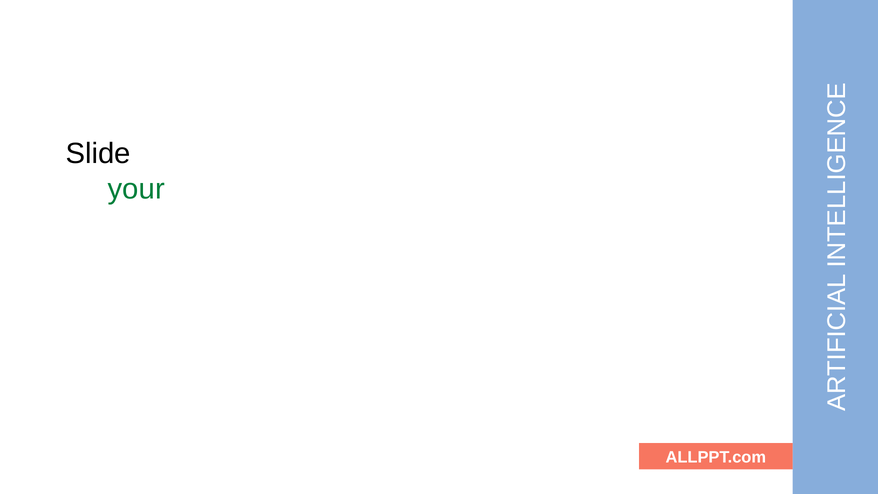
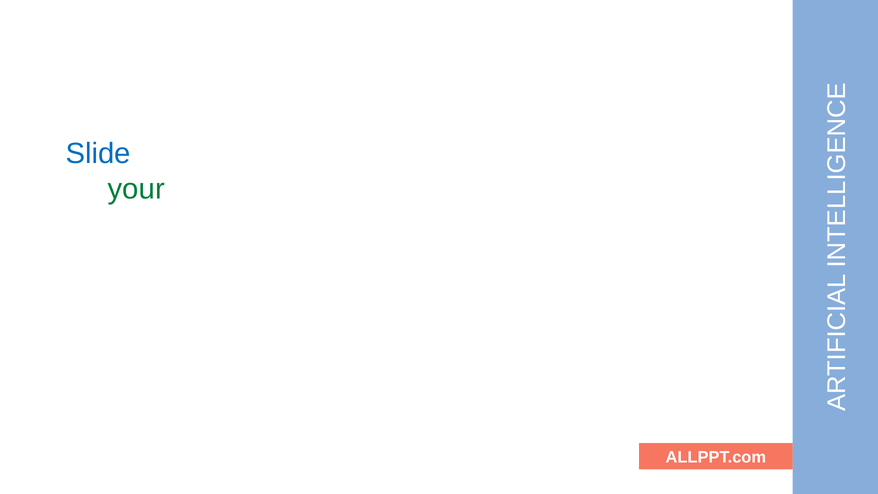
Slide colour: black -> blue
